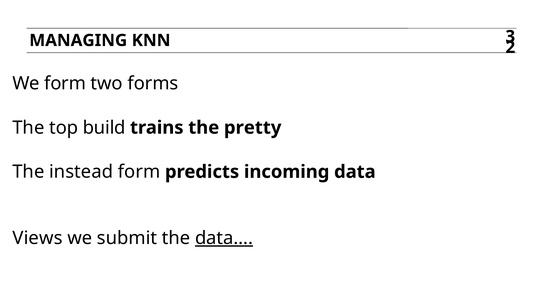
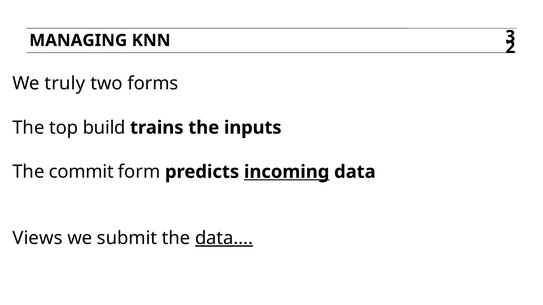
We form: form -> truly
pretty: pretty -> inputs
instead: instead -> commit
incoming underline: none -> present
